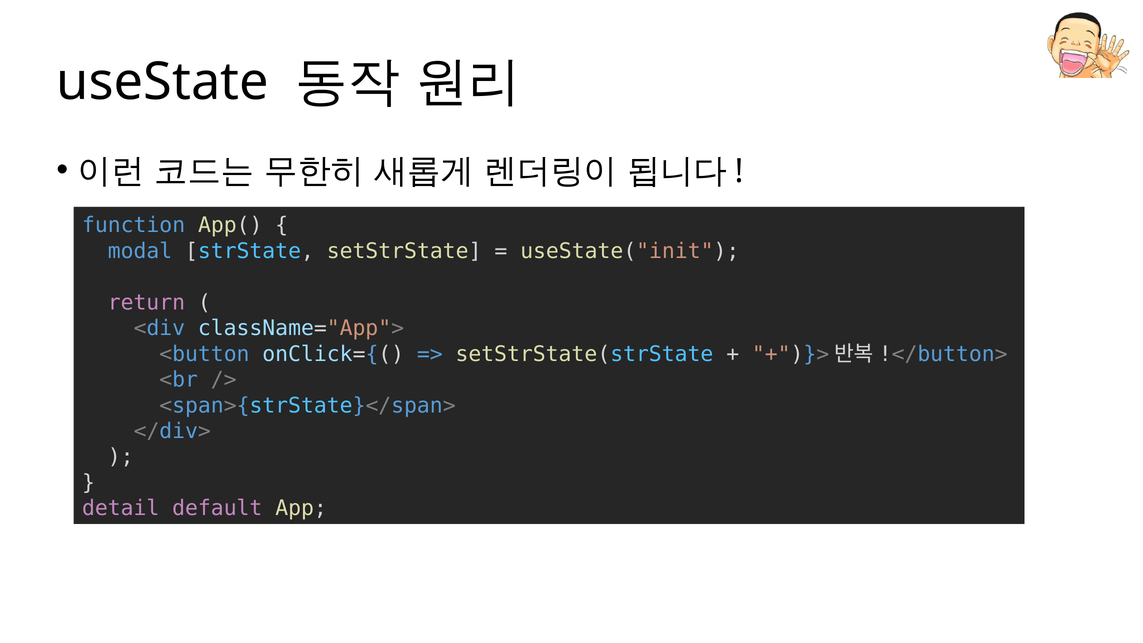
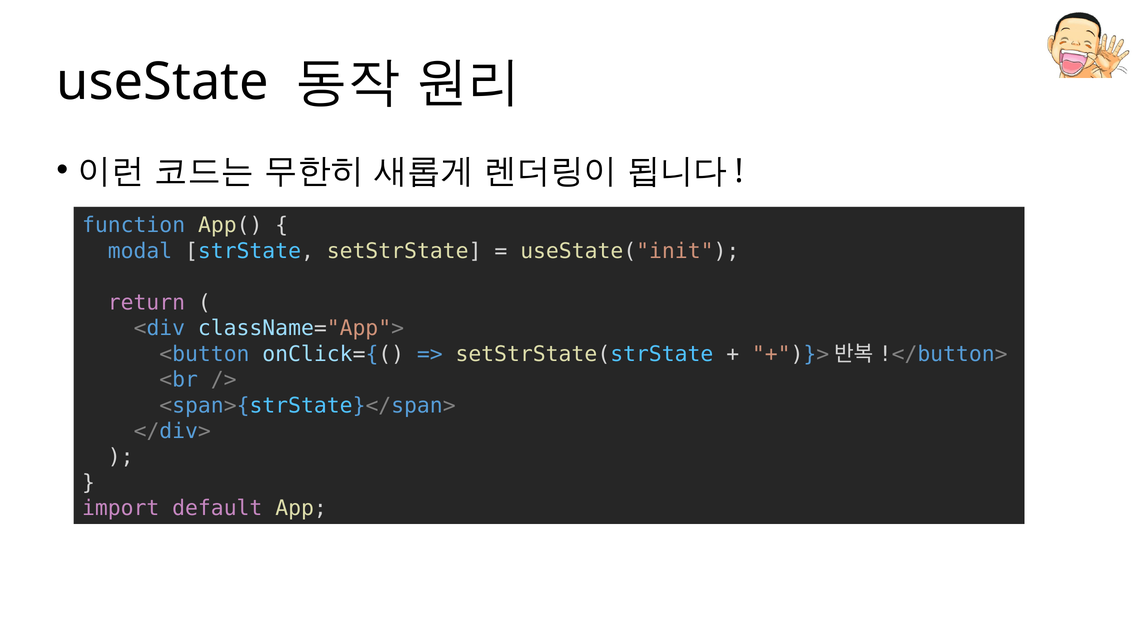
detail: detail -> import
